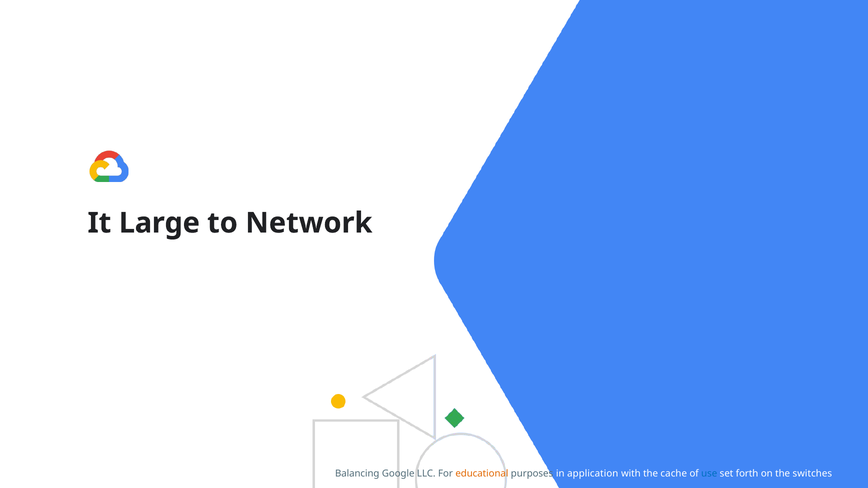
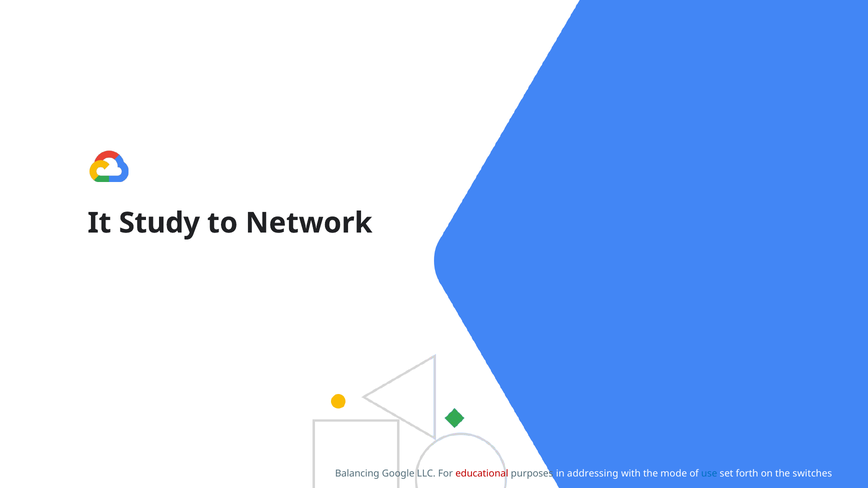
Large: Large -> Study
educational colour: orange -> red
application: application -> addressing
cache: cache -> mode
